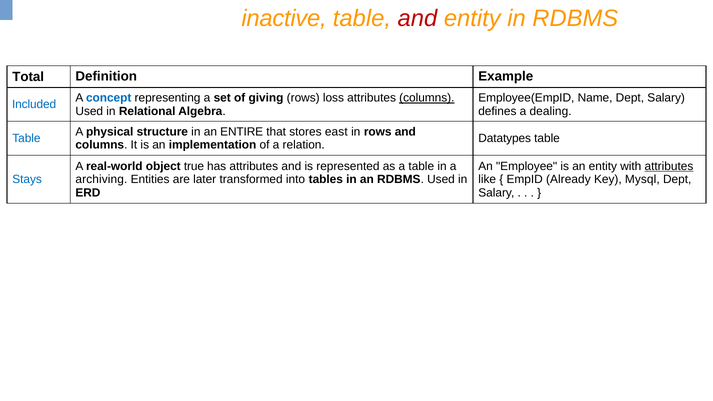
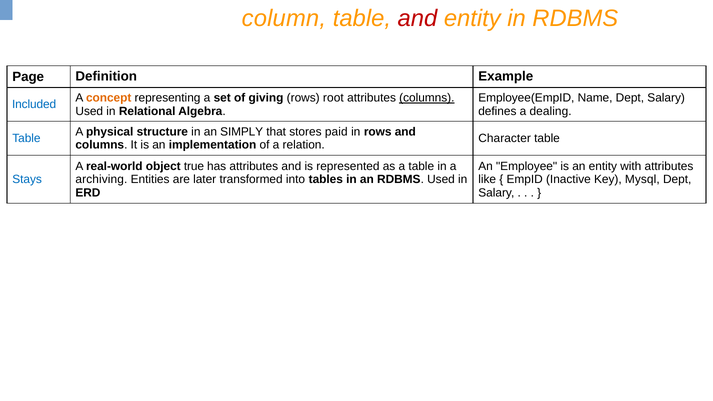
inactive: inactive -> column
Total: Total -> Page
concept colour: blue -> orange
loss: loss -> root
ENTIRE: ENTIRE -> SIMPLY
east: east -> paid
Datatypes: Datatypes -> Character
attributes at (669, 166) underline: present -> none
Already: Already -> Inactive
